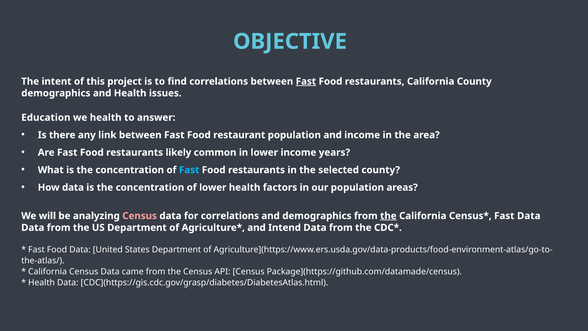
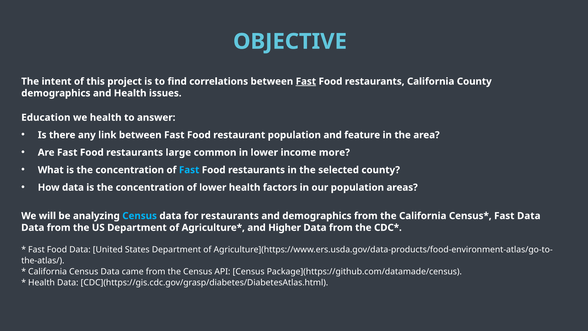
and income: income -> feature
likely: likely -> large
years: years -> more
Census at (140, 216) colour: pink -> light blue
for correlations: correlations -> restaurants
the at (388, 216) underline: present -> none
Intend: Intend -> Higher
